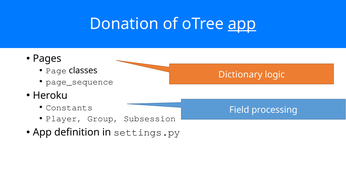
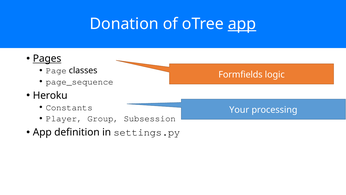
Pages underline: none -> present
Dictionary: Dictionary -> Formfields
Field: Field -> Your
